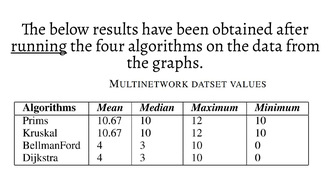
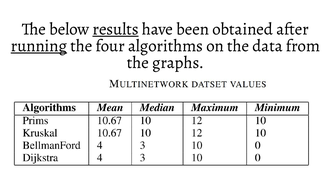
results underline: none -> present
